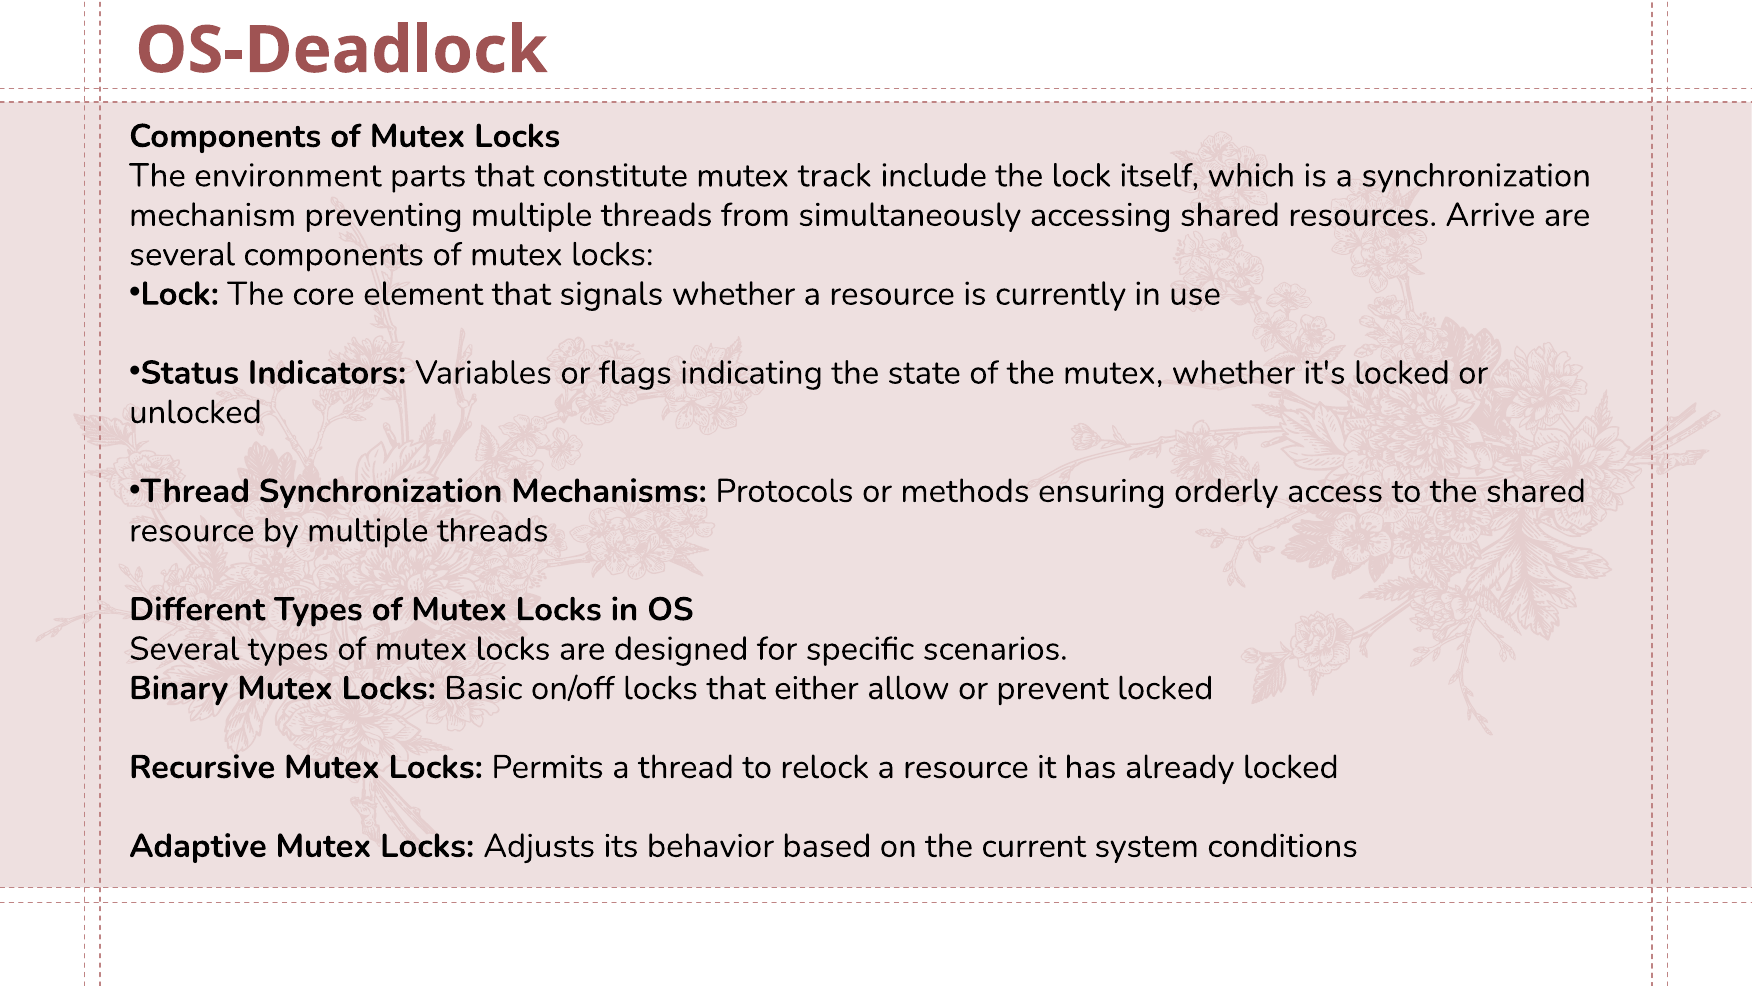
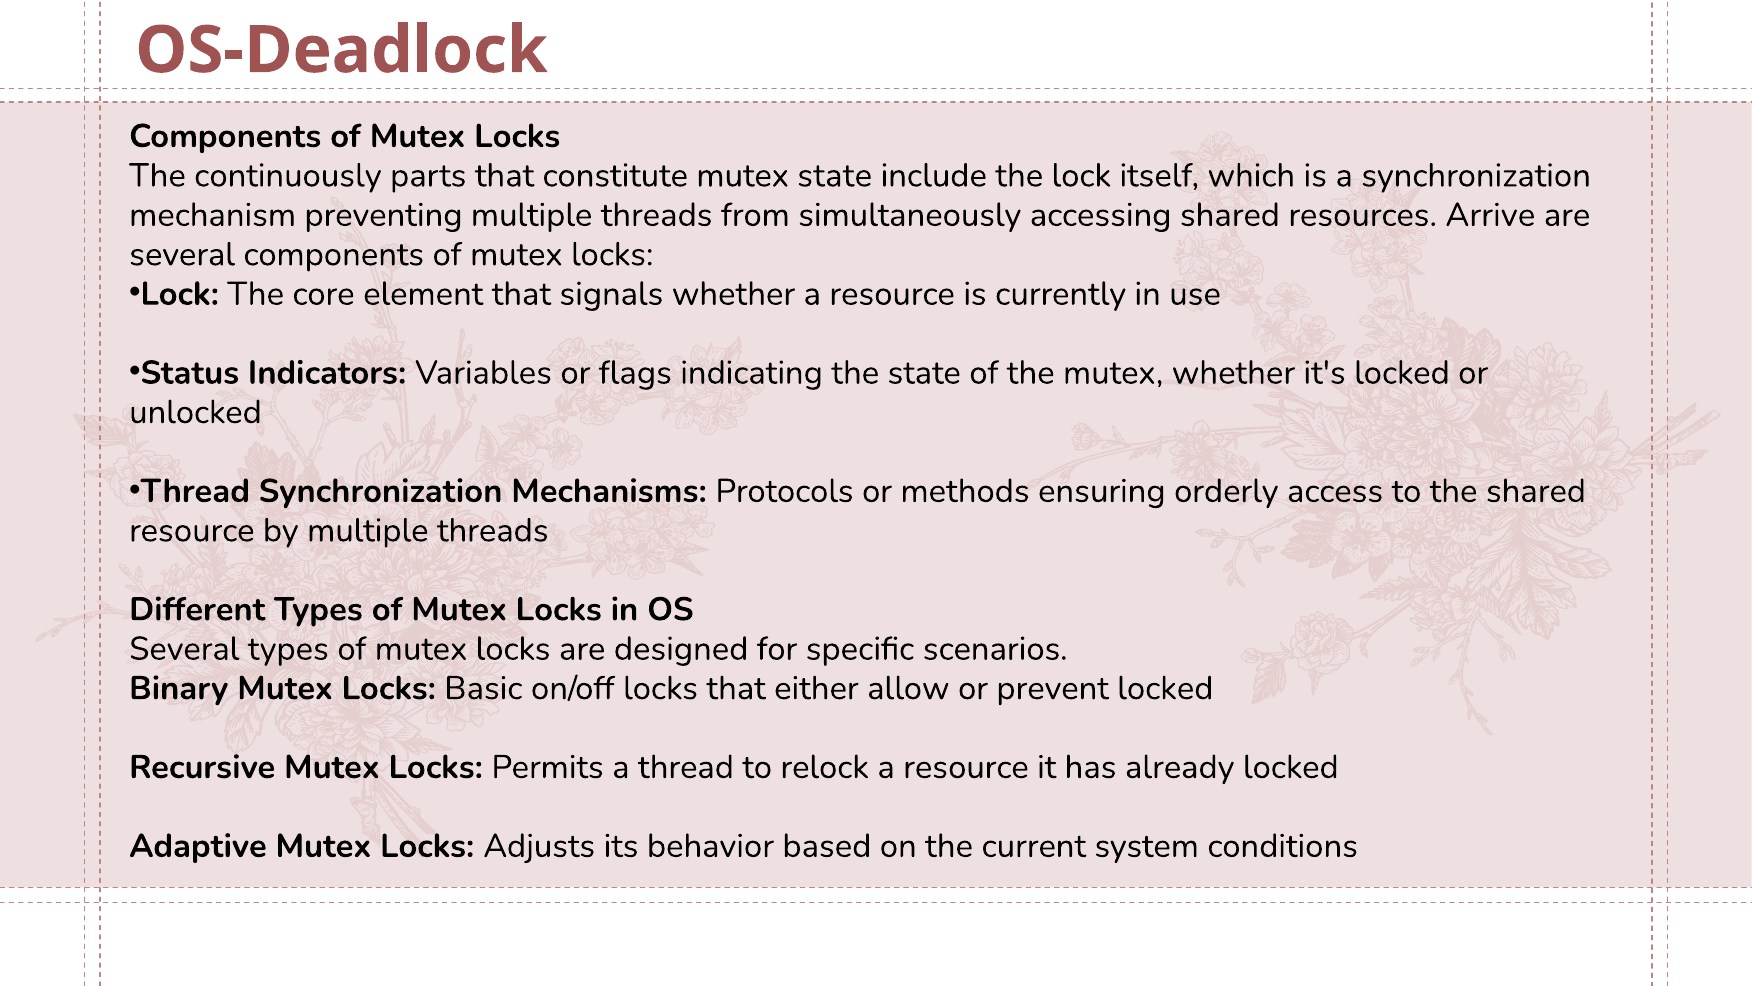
environment: environment -> continuously
mutex track: track -> state
